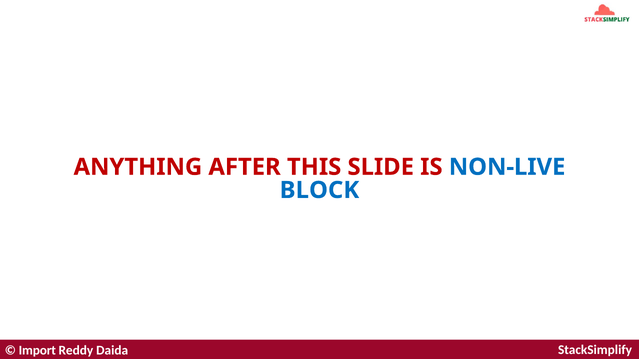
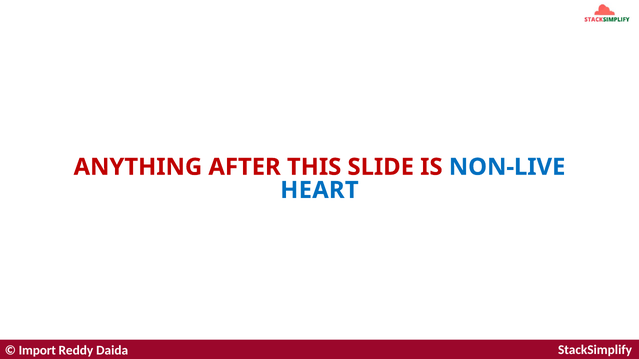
BLOCK: BLOCK -> HEART
